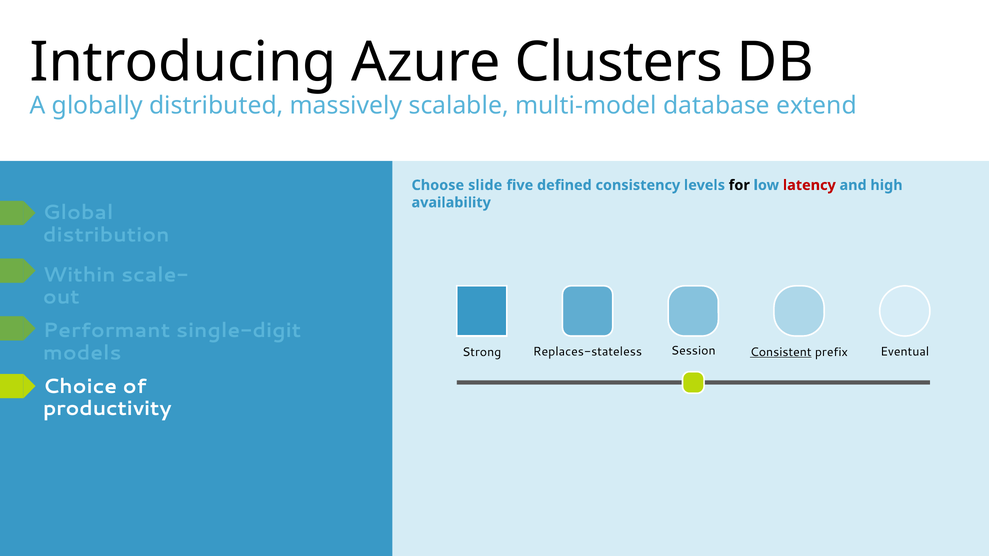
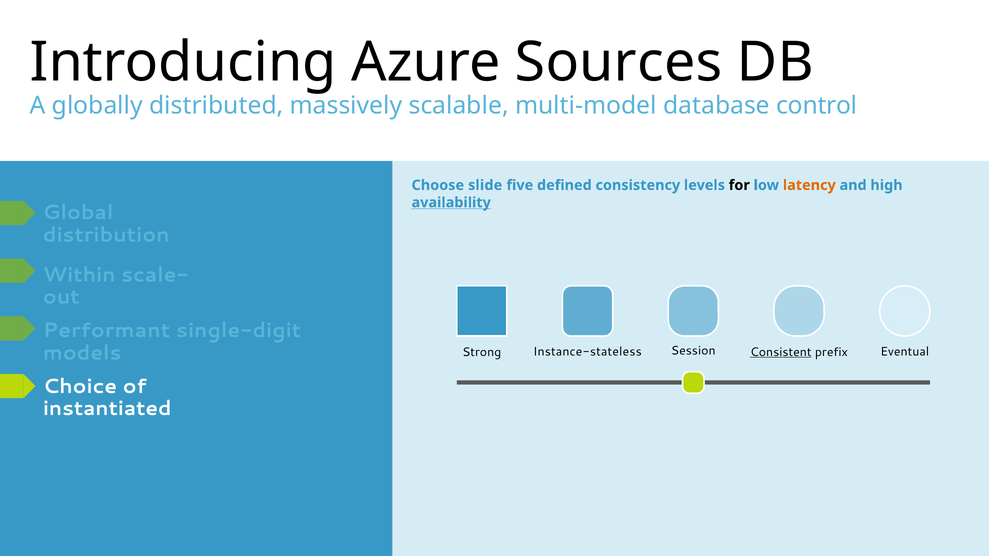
Clusters: Clusters -> Sources
extend: extend -> control
latency colour: red -> orange
availability underline: none -> present
Replaces-stateless: Replaces-stateless -> Instance-stateless
productivity: productivity -> instantiated
